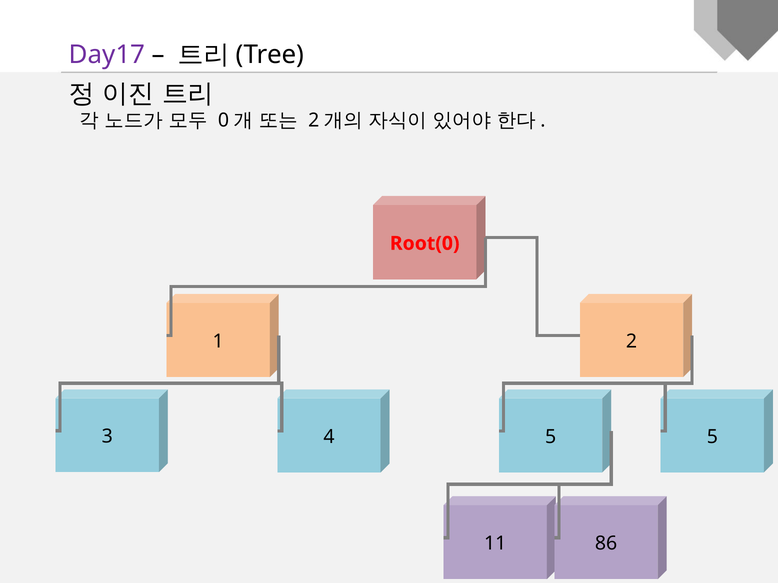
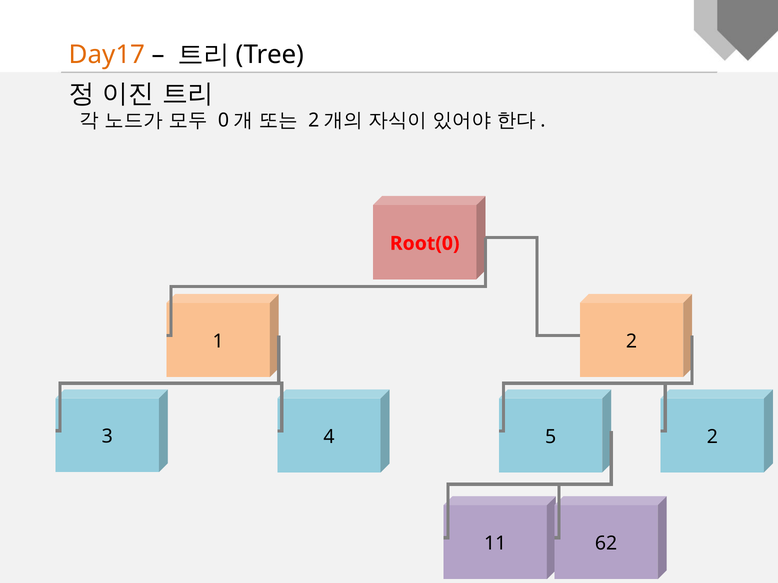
Day17 colour: purple -> orange
5 at (712, 437): 5 -> 2
86: 86 -> 62
